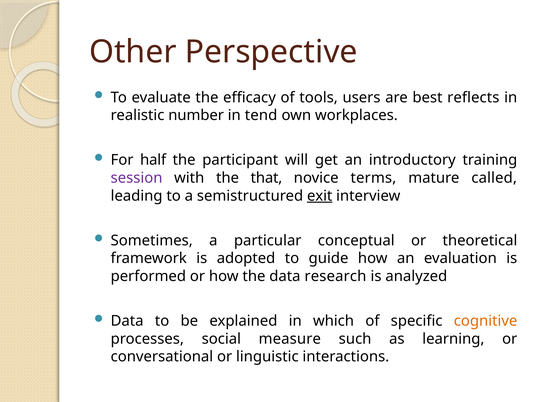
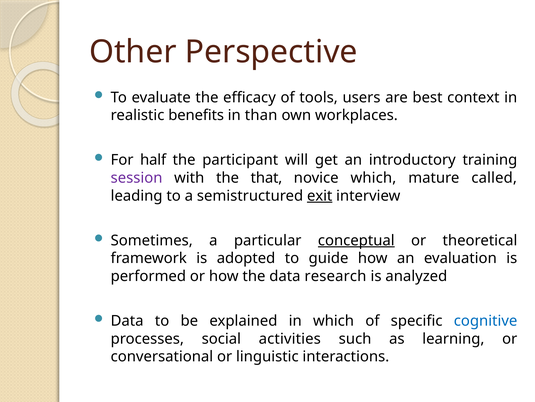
reflects: reflects -> context
number: number -> benefits
tend: tend -> than
novice terms: terms -> which
conceptual underline: none -> present
cognitive colour: orange -> blue
measure: measure -> activities
